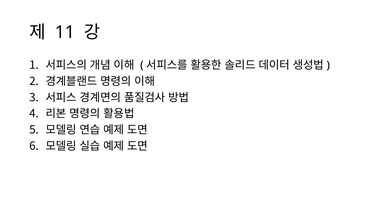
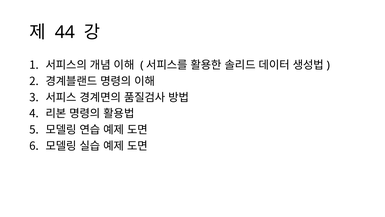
11: 11 -> 44
